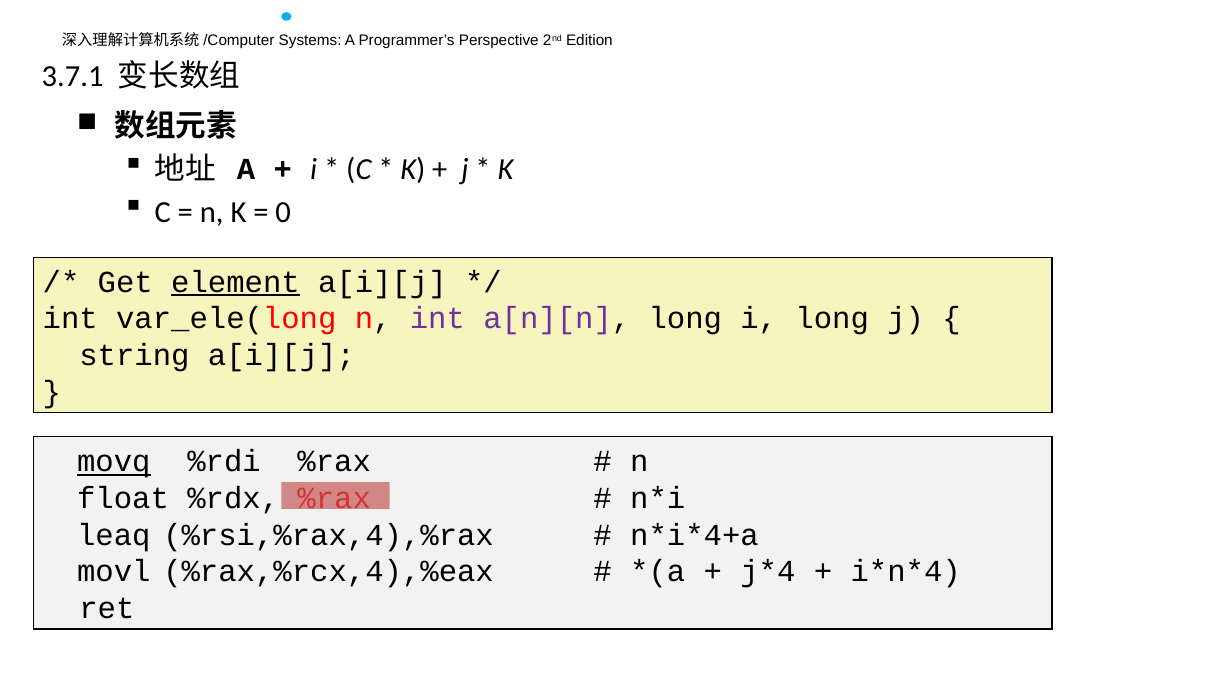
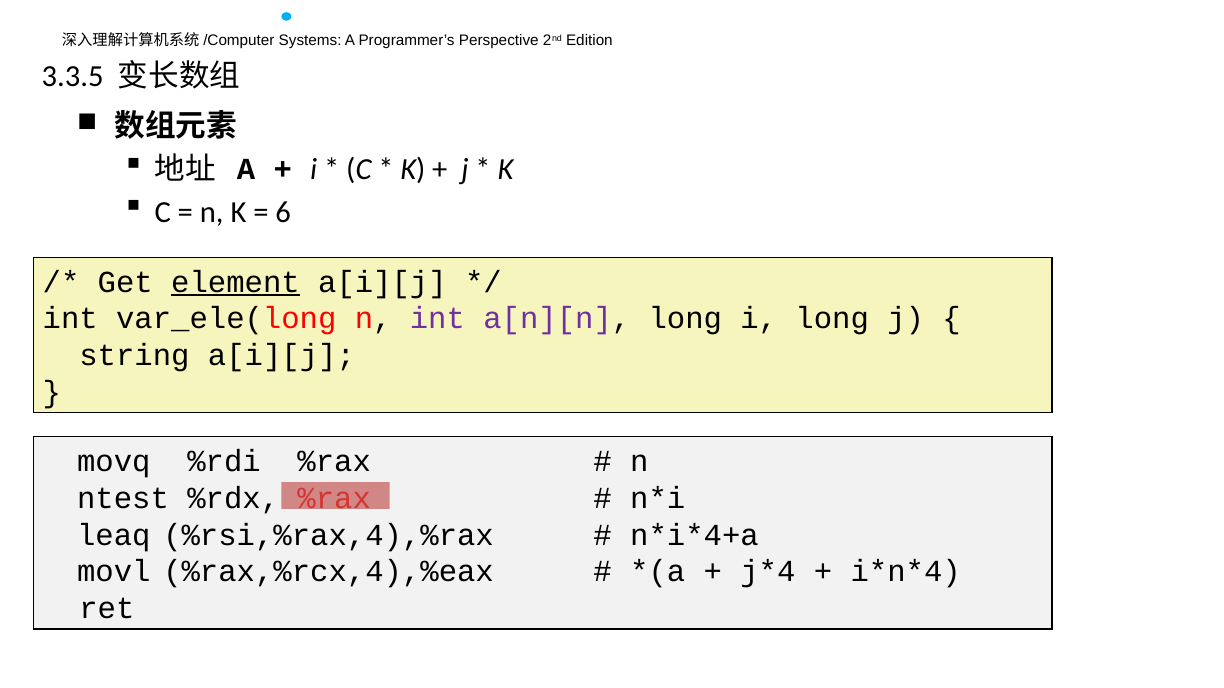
3.7.1: 3.7.1 -> 3.3.5
0: 0 -> 6
movq underline: present -> none
float: float -> ntest
